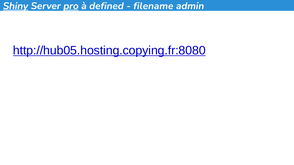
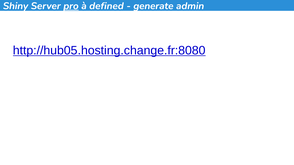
Shiny underline: present -> none
filename: filename -> generate
http://hub05.hosting.copying.fr:8080: http://hub05.hosting.copying.fr:8080 -> http://hub05.hosting.change.fr:8080
